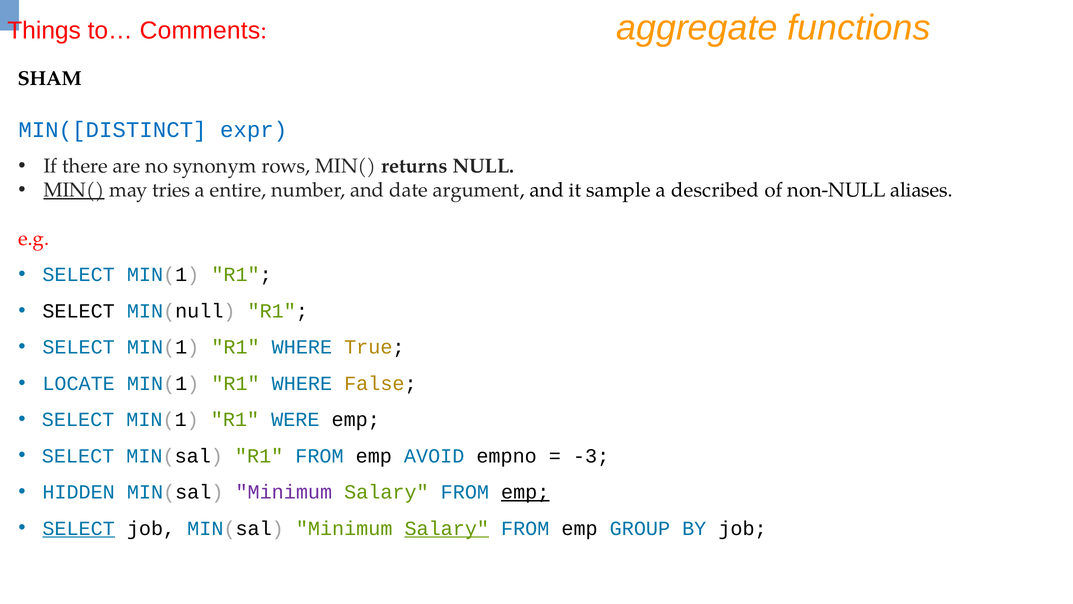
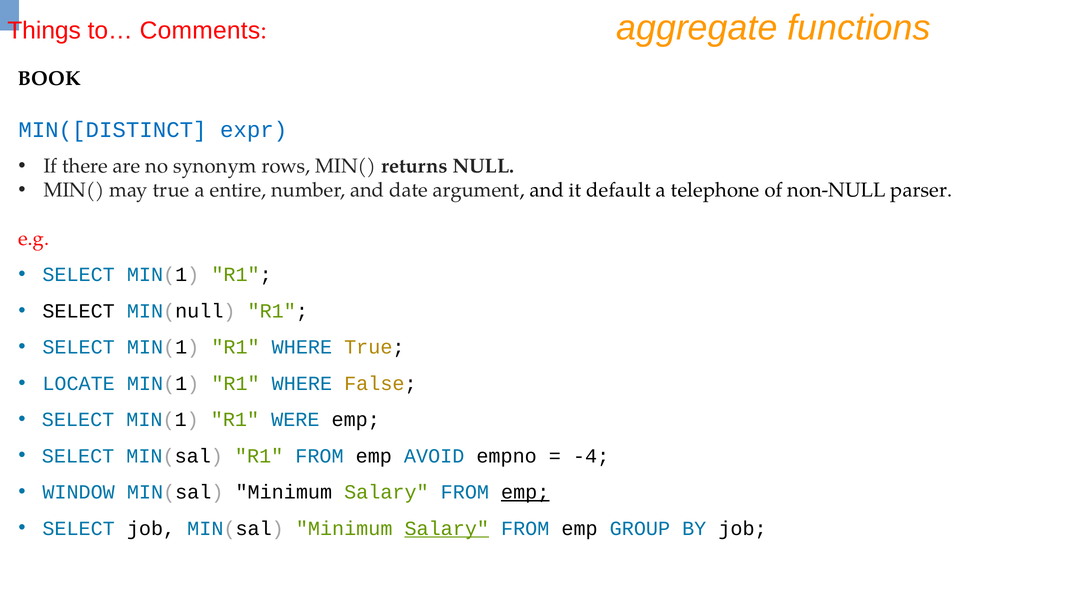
SHAM: SHAM -> BOOK
MIN( at (74, 190) underline: present -> none
may tries: tries -> true
sample: sample -> default
described: described -> telephone
aliases: aliases -> parser
-3: -3 -> -4
HIDDEN: HIDDEN -> WINDOW
Minimum at (284, 492) colour: purple -> black
SELECT at (79, 528) underline: present -> none
